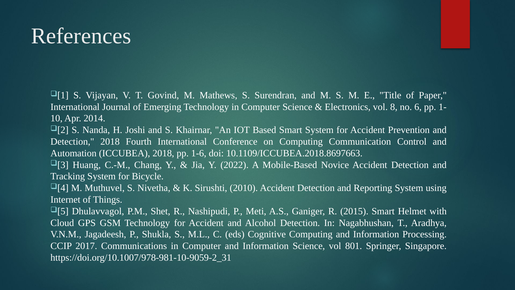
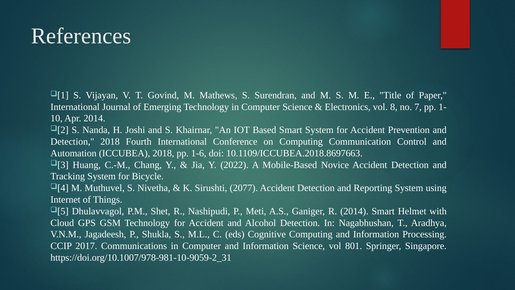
6: 6 -> 7
2010: 2010 -> 2077
R 2015: 2015 -> 2014
